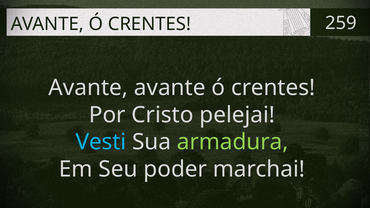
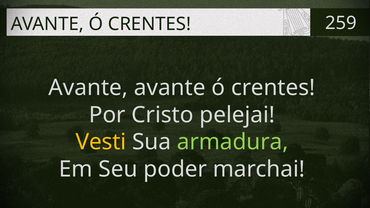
Vesti colour: light blue -> yellow
